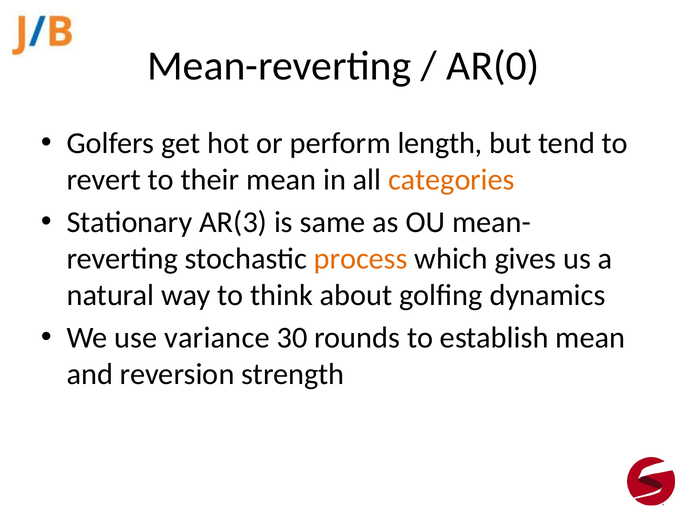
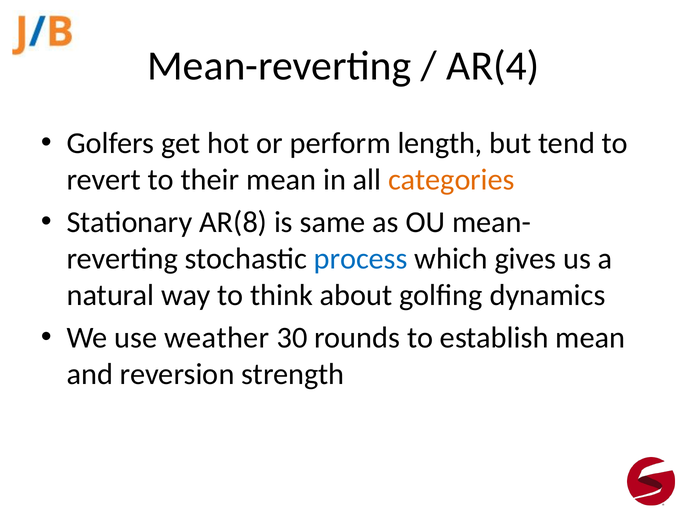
AR(0: AR(0 -> AR(4
AR(3: AR(3 -> AR(8
process colour: orange -> blue
variance: variance -> weather
